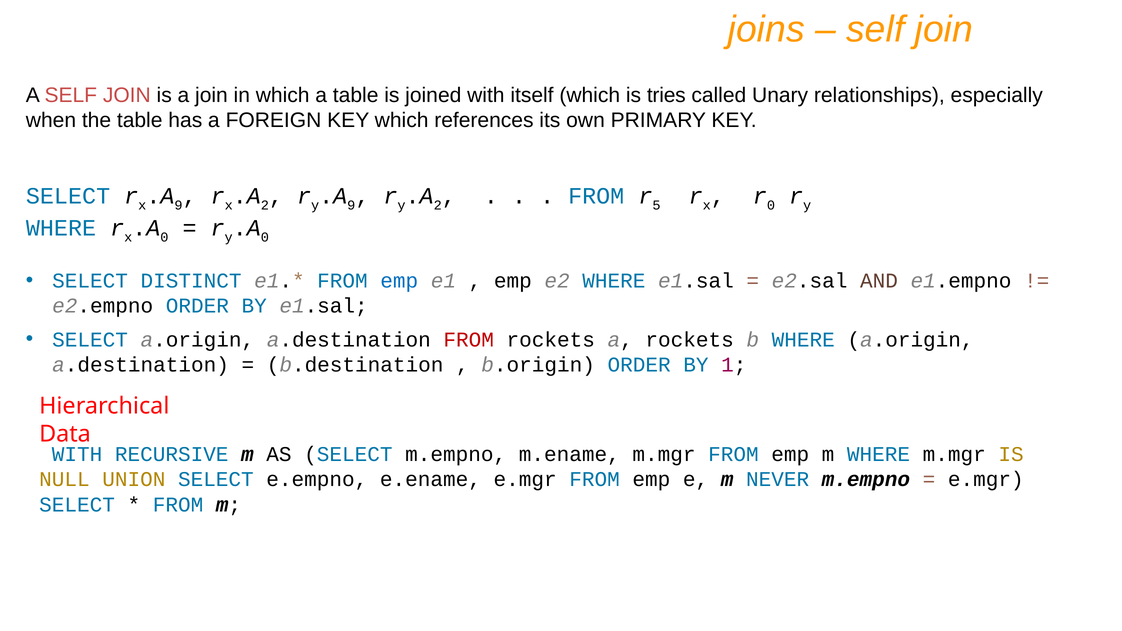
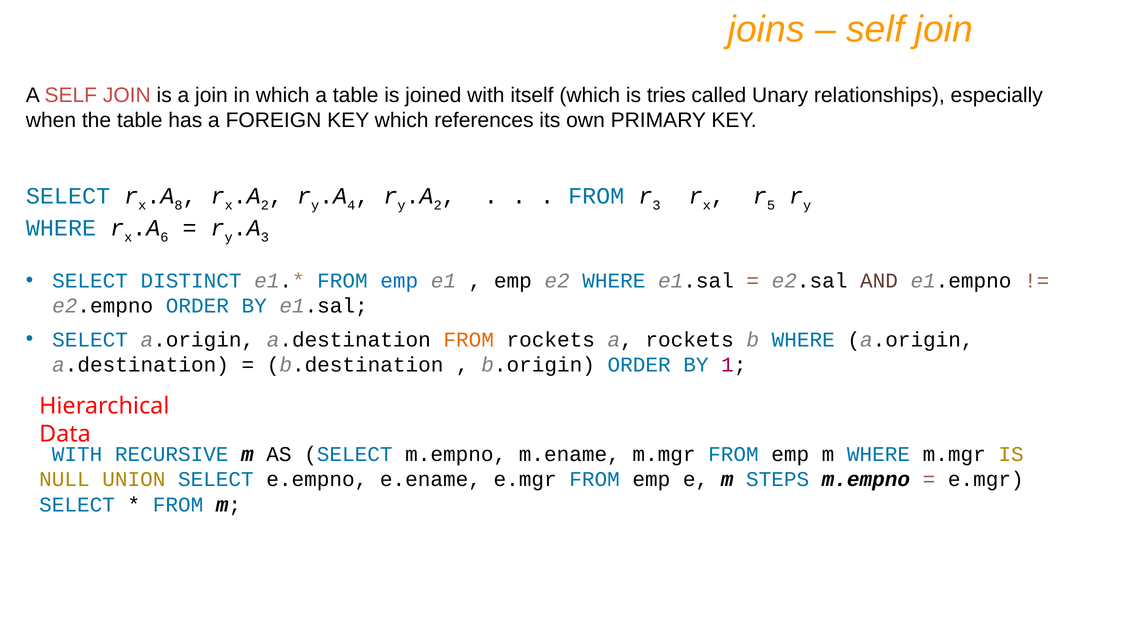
9 at (179, 205): 9 -> 8
9 at (351, 205): 9 -> 4
5 at (656, 205): 5 -> 3
0 at (771, 205): 0 -> 5
0 at (164, 237): 0 -> 6
0 at (265, 237): 0 -> 3
FROM at (469, 340) colour: red -> orange
NEVER: NEVER -> STEPS
